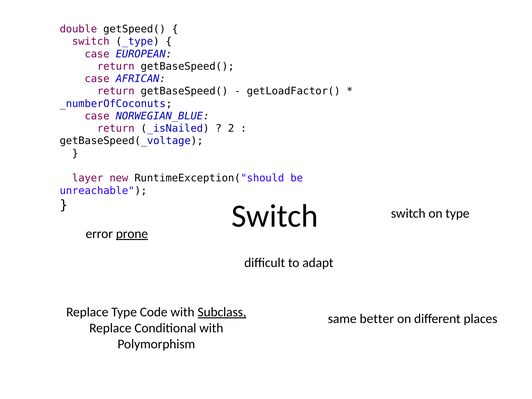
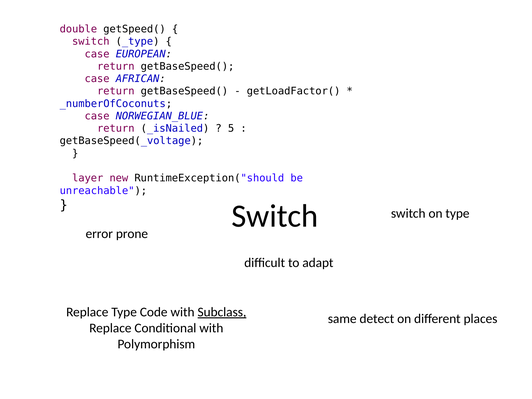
2: 2 -> 5
prone underline: present -> none
better: better -> detect
